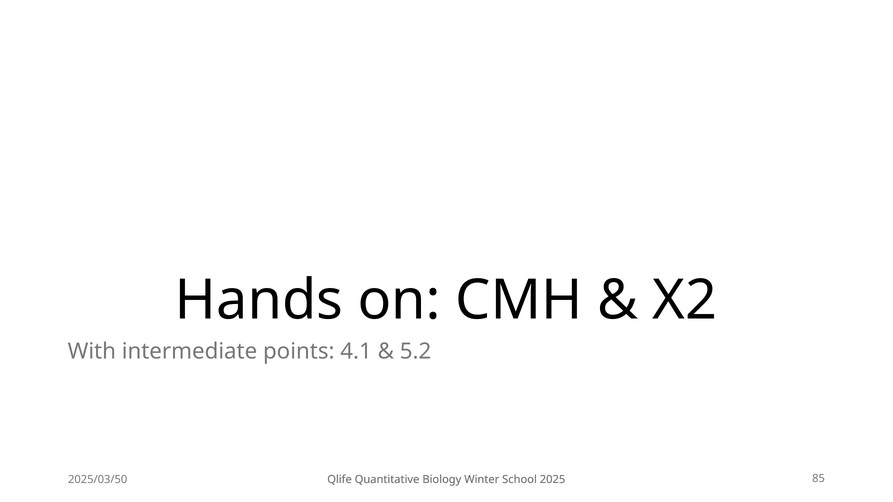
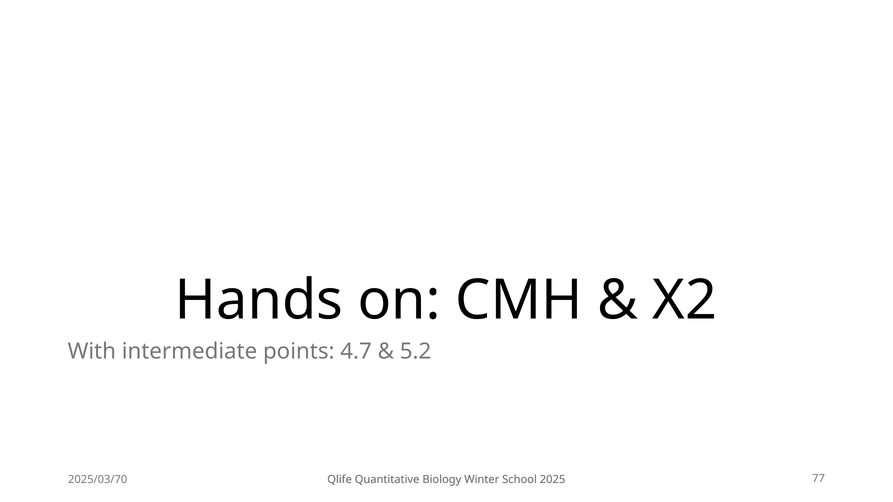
4.1: 4.1 -> 4.7
2025/03/50: 2025/03/50 -> 2025/03/70
85: 85 -> 77
